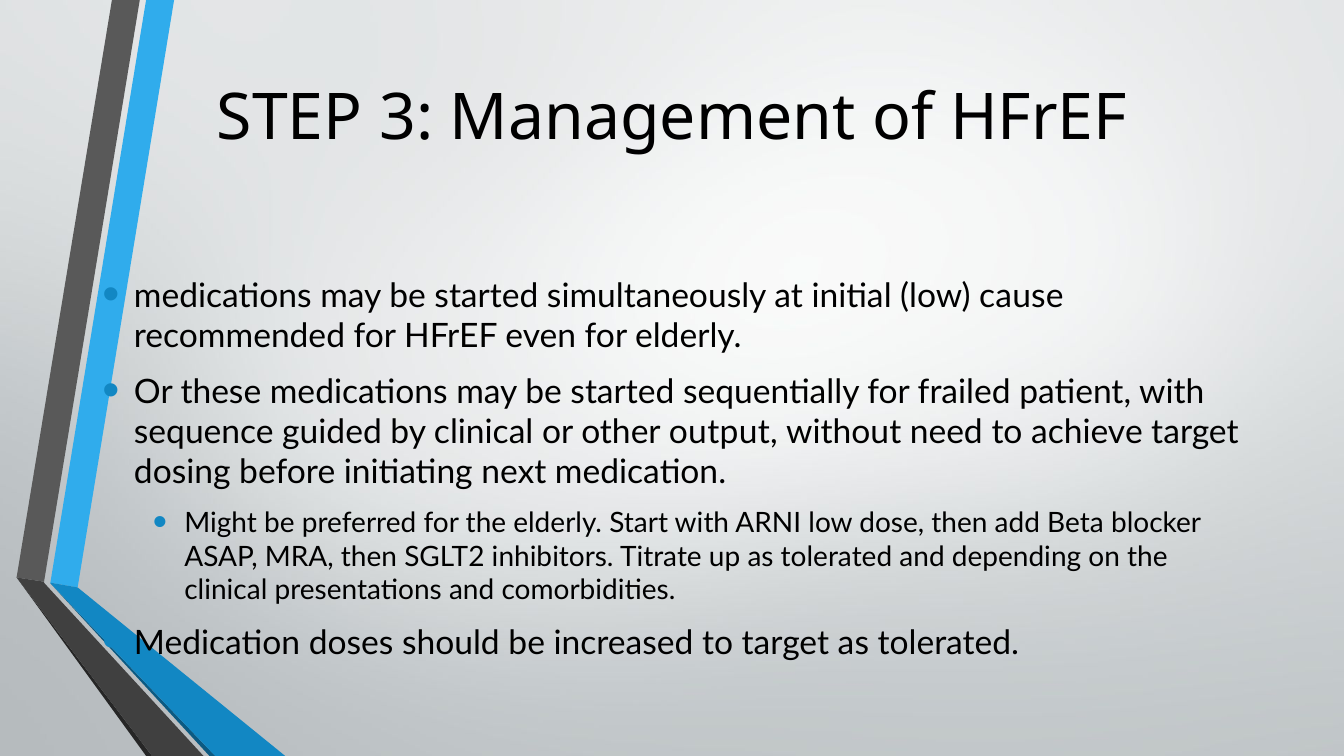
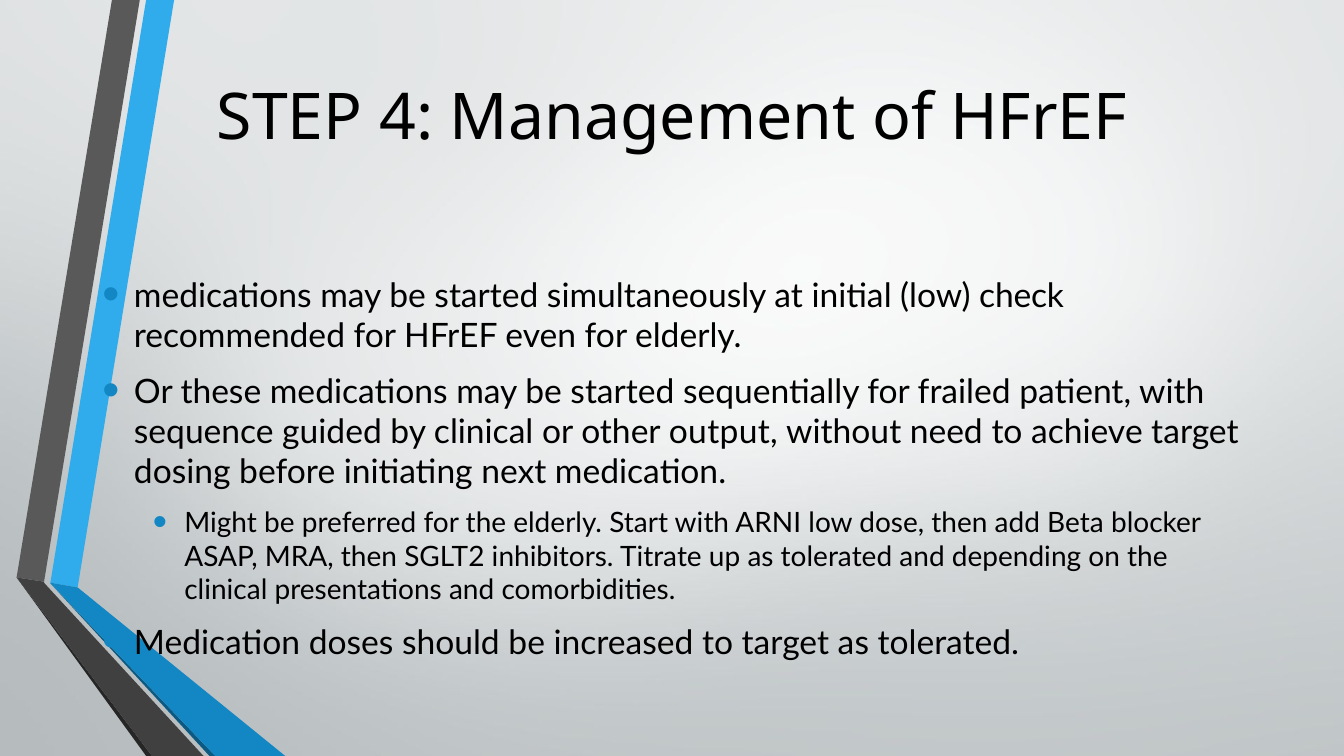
3: 3 -> 4
cause: cause -> check
